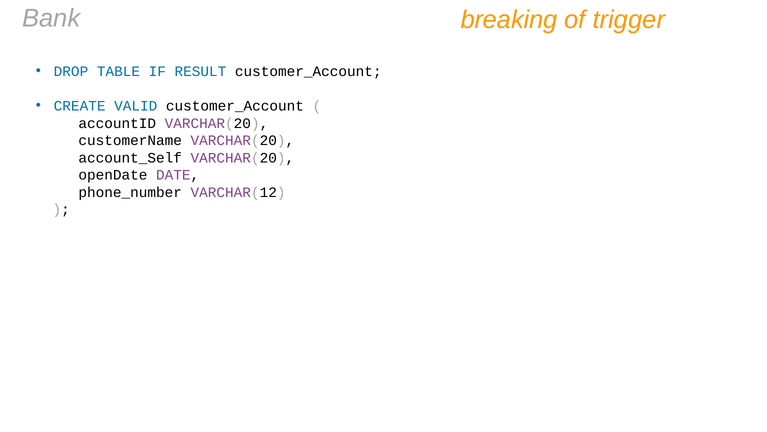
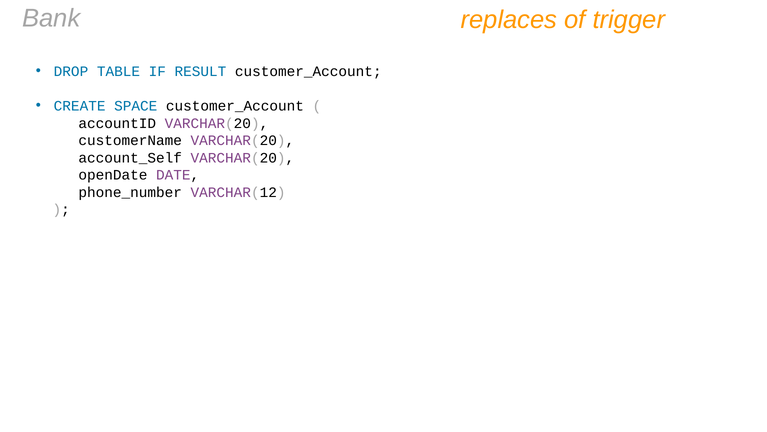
breaking: breaking -> replaces
VALID: VALID -> SPACE
